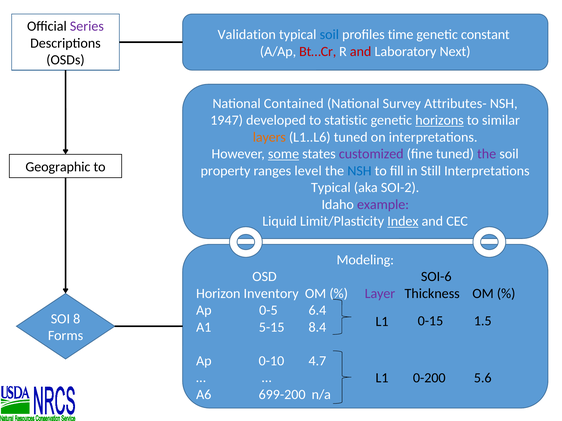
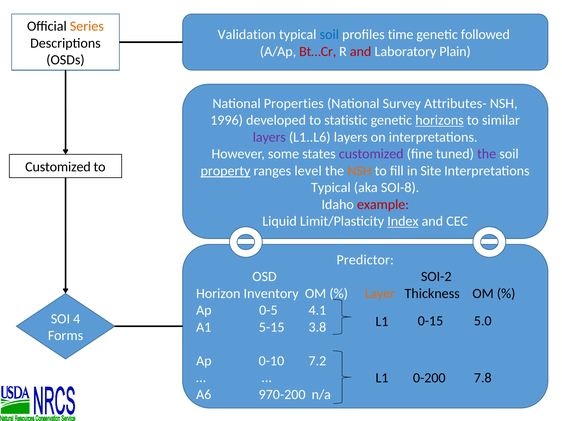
Series colour: purple -> orange
constant: constant -> followed
Next: Next -> Plain
Contained: Contained -> Properties
1947: 1947 -> 1996
layers at (269, 137) colour: orange -> purple
L1..L6 tuned: tuned -> layers
some underline: present -> none
Geographic at (58, 167): Geographic -> Customized
property underline: none -> present
NSH at (359, 171) colour: blue -> orange
Still: Still -> Site
SOI-2: SOI-2 -> SOI-8
example colour: purple -> red
Modeling: Modeling -> Predictor
SOI-6: SOI-6 -> SOI-2
Layer colour: purple -> orange
6.4: 6.4 -> 4.1
8: 8 -> 4
1.5: 1.5 -> 5.0
8.4: 8.4 -> 3.8
4.7: 4.7 -> 7.2
5.6: 5.6 -> 7.8
699-200: 699-200 -> 970-200
